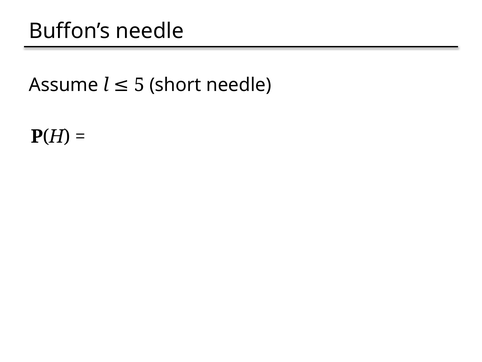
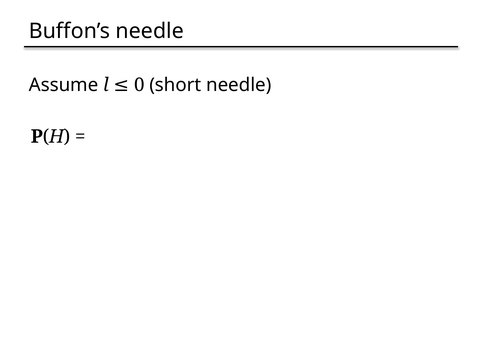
5: 5 -> 0
